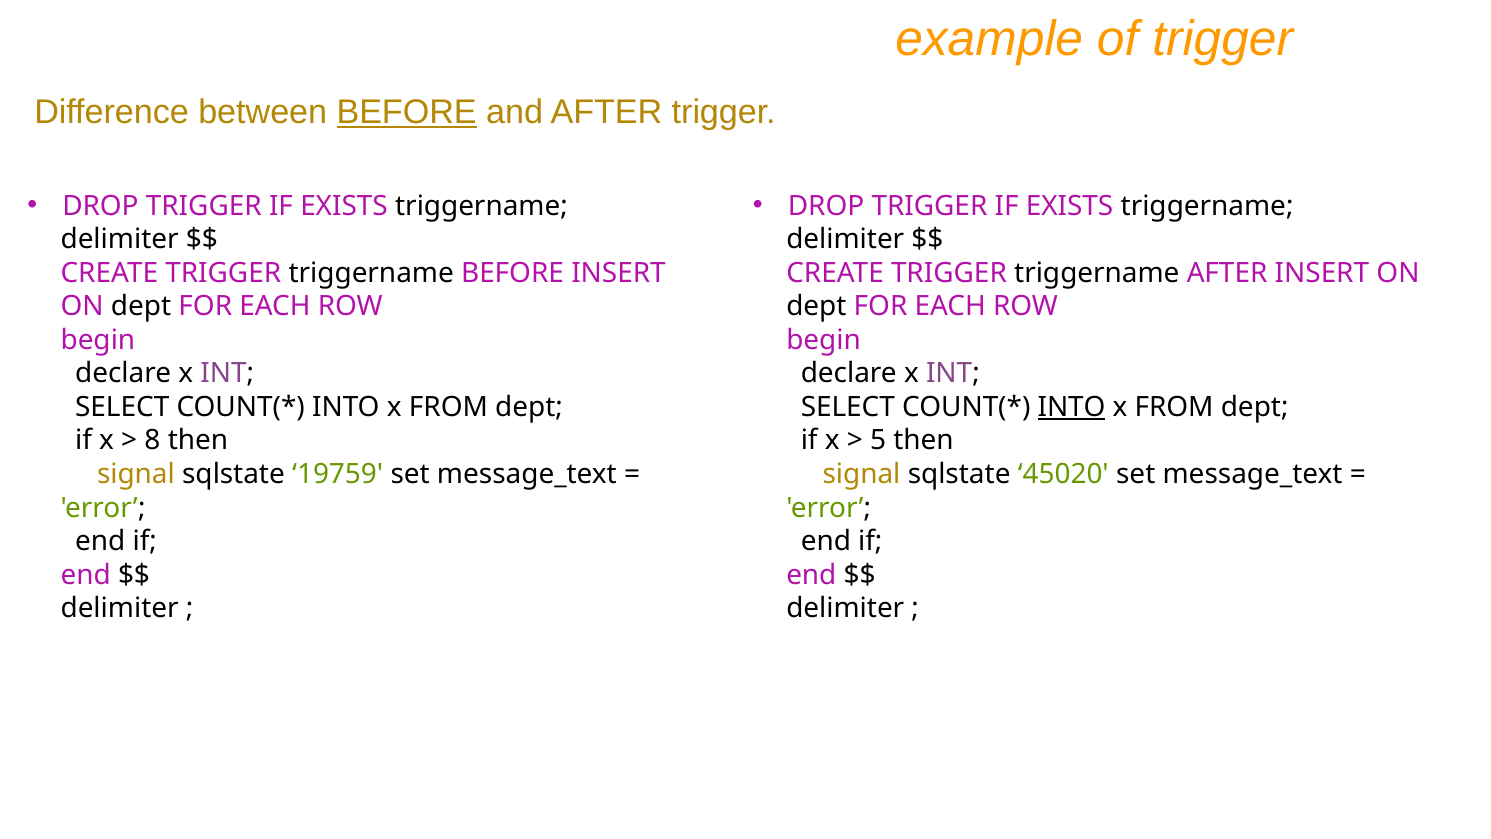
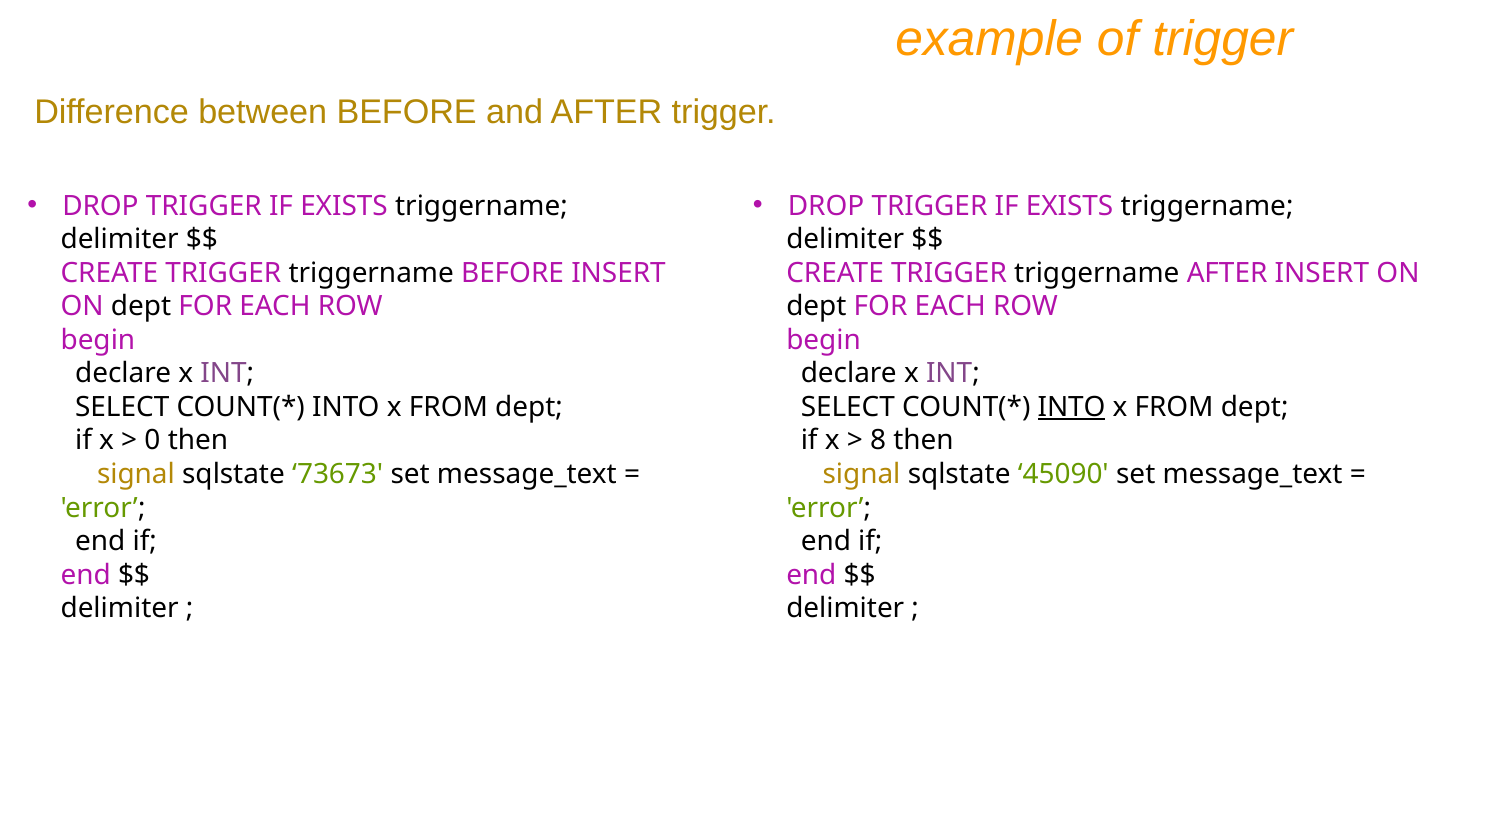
BEFORE at (407, 112) underline: present -> none
8: 8 -> 0
5: 5 -> 8
19759: 19759 -> 73673
45020: 45020 -> 45090
